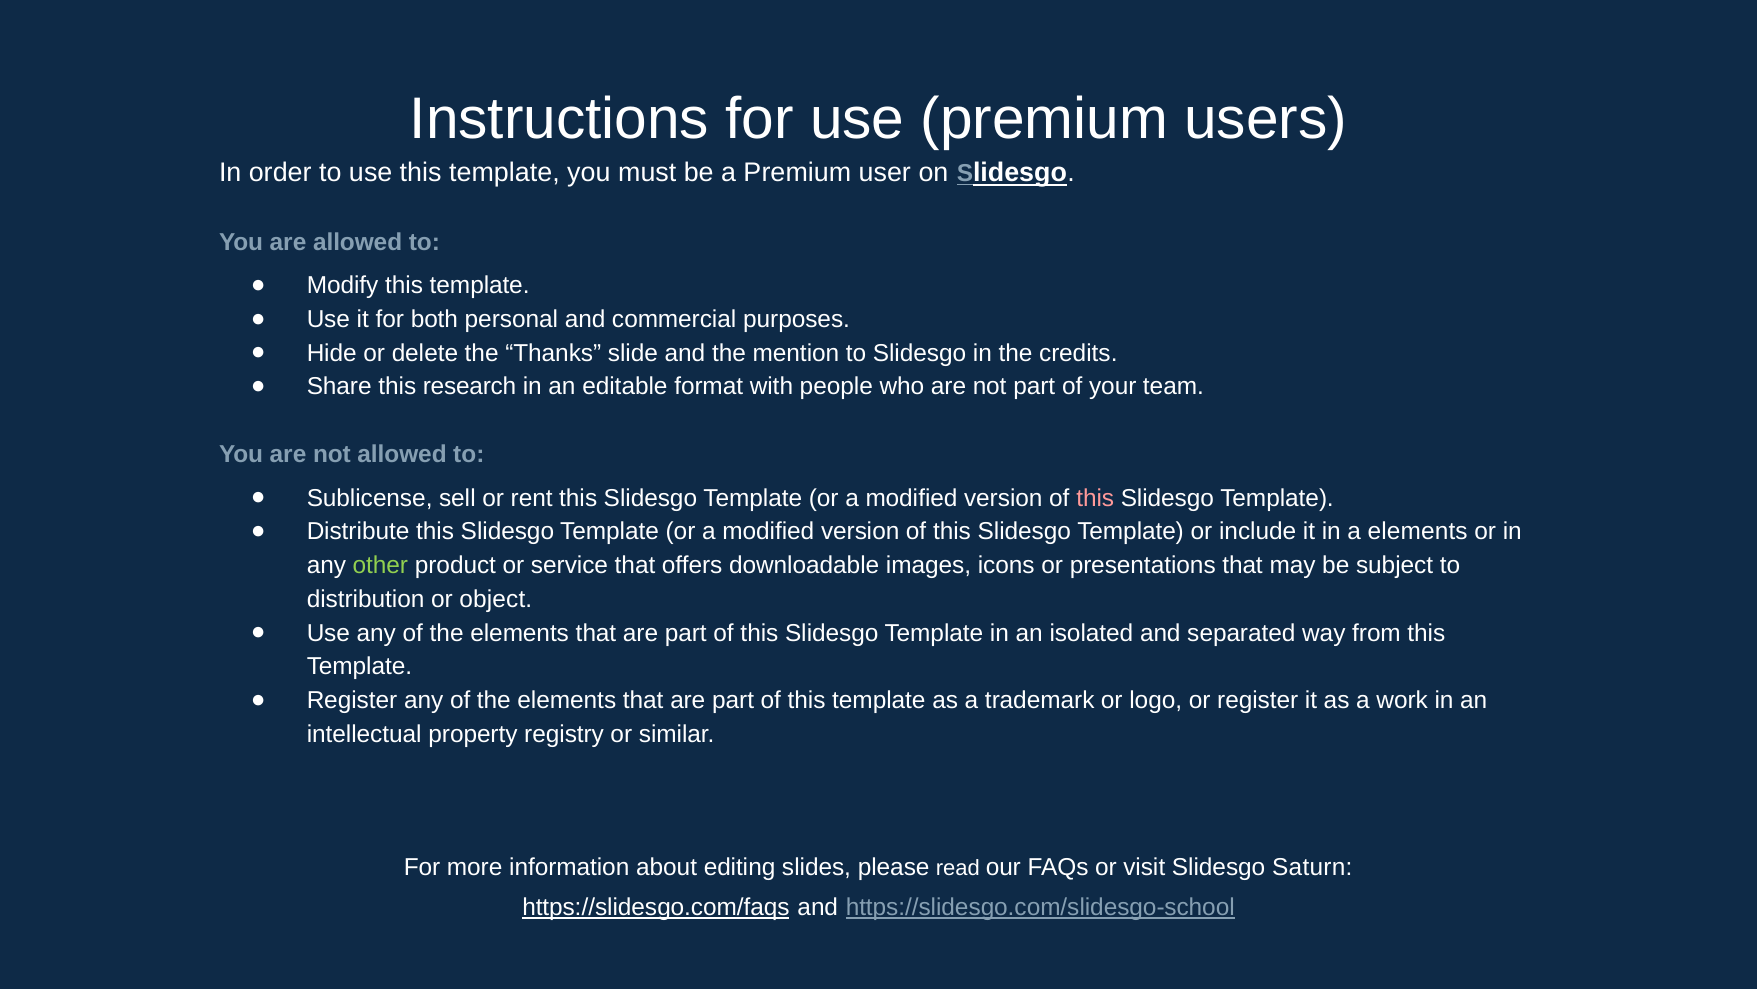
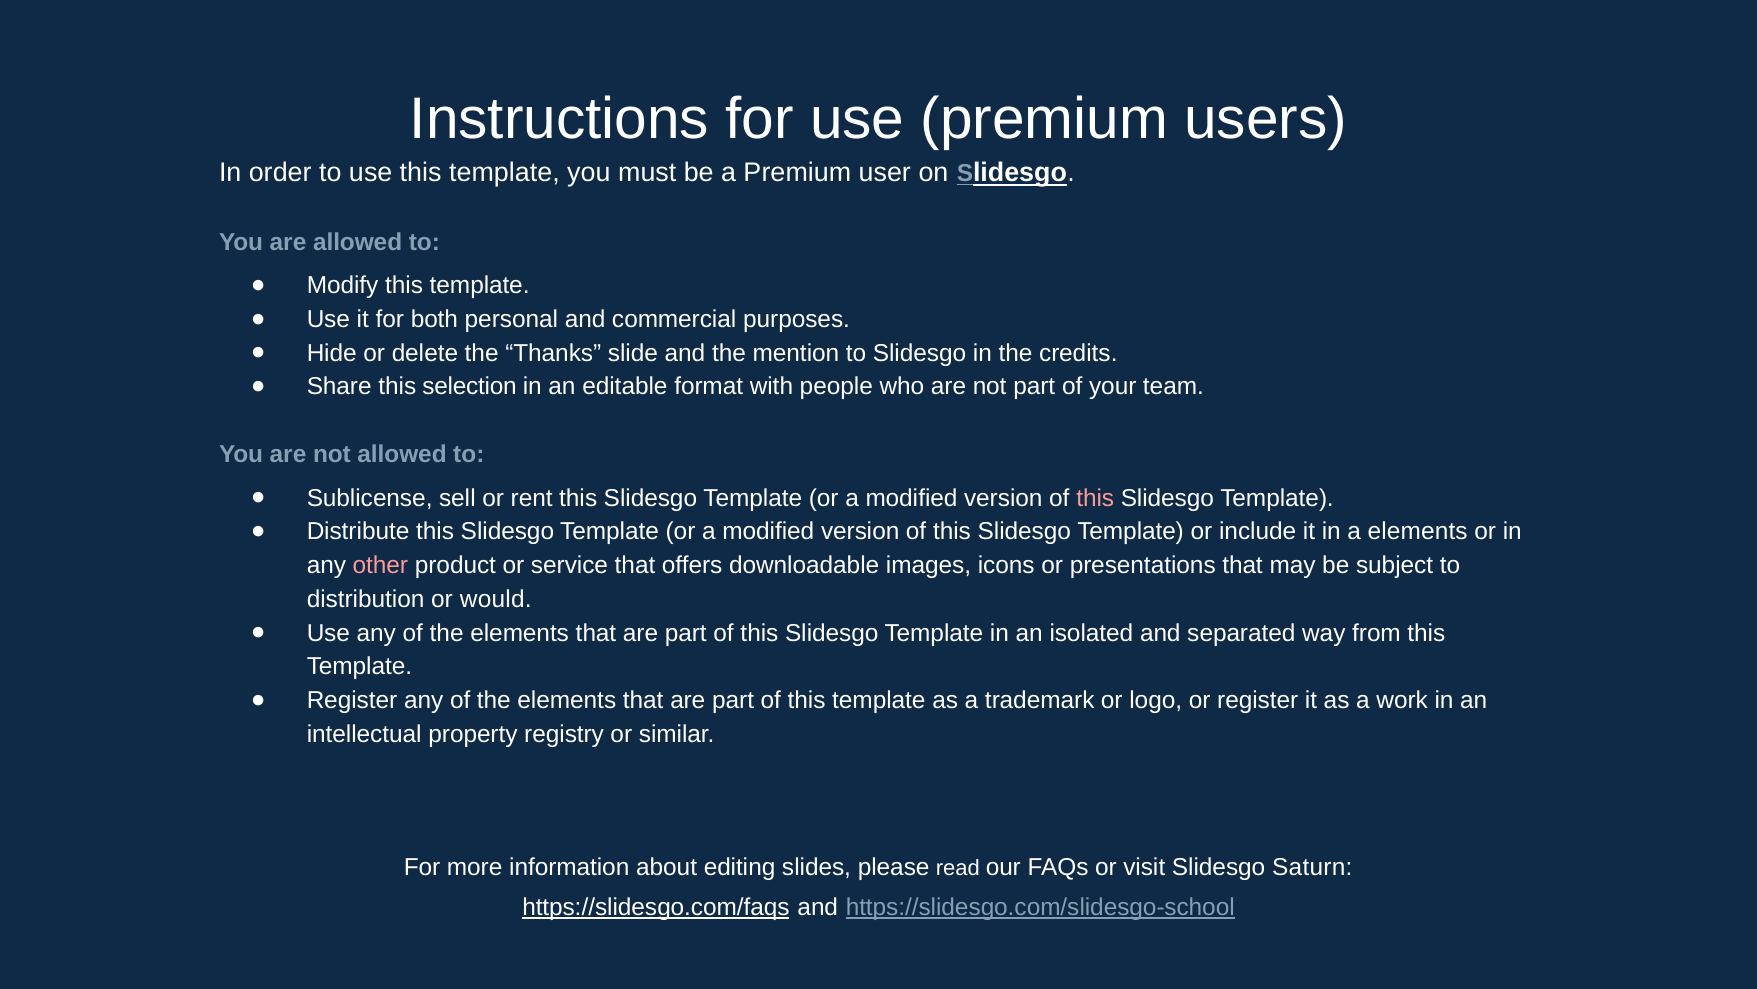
research: research -> selection
other colour: light green -> pink
object: object -> would
